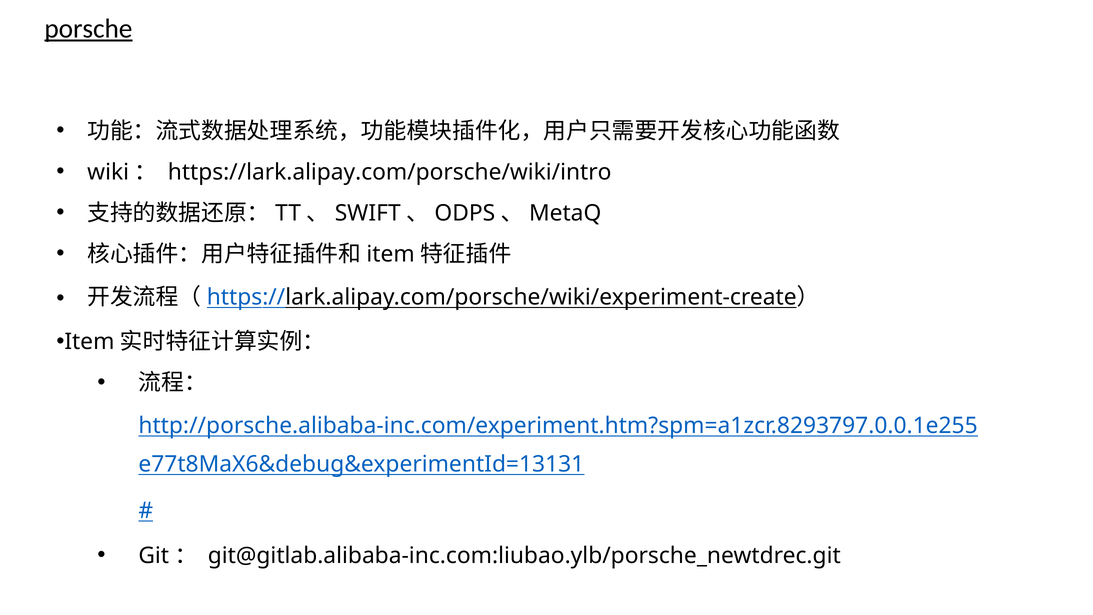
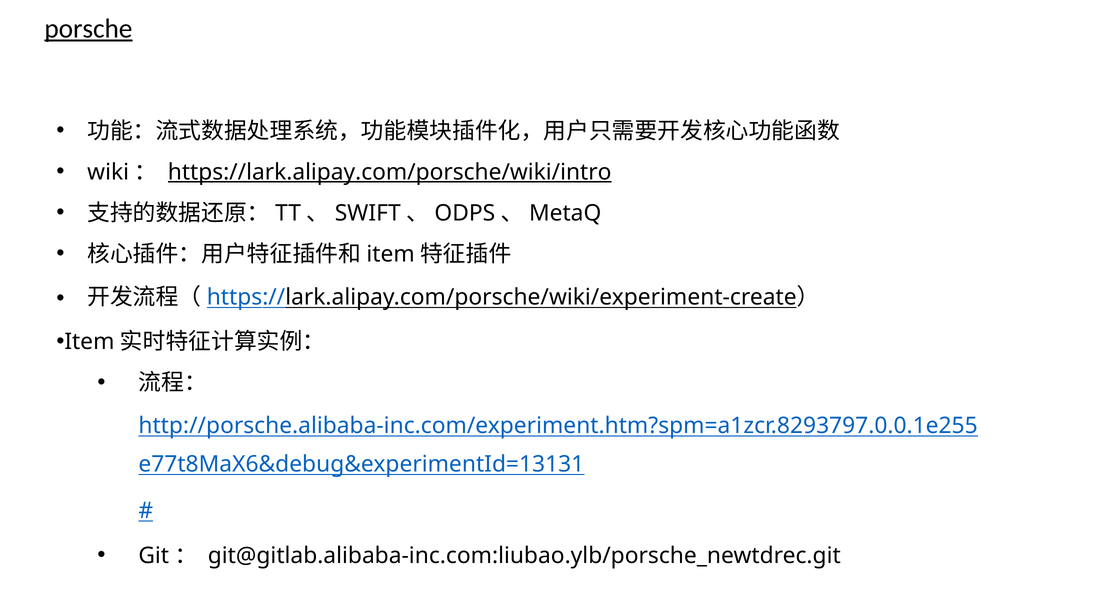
https://lark.alipay.com/porsche/wiki/intro underline: none -> present
